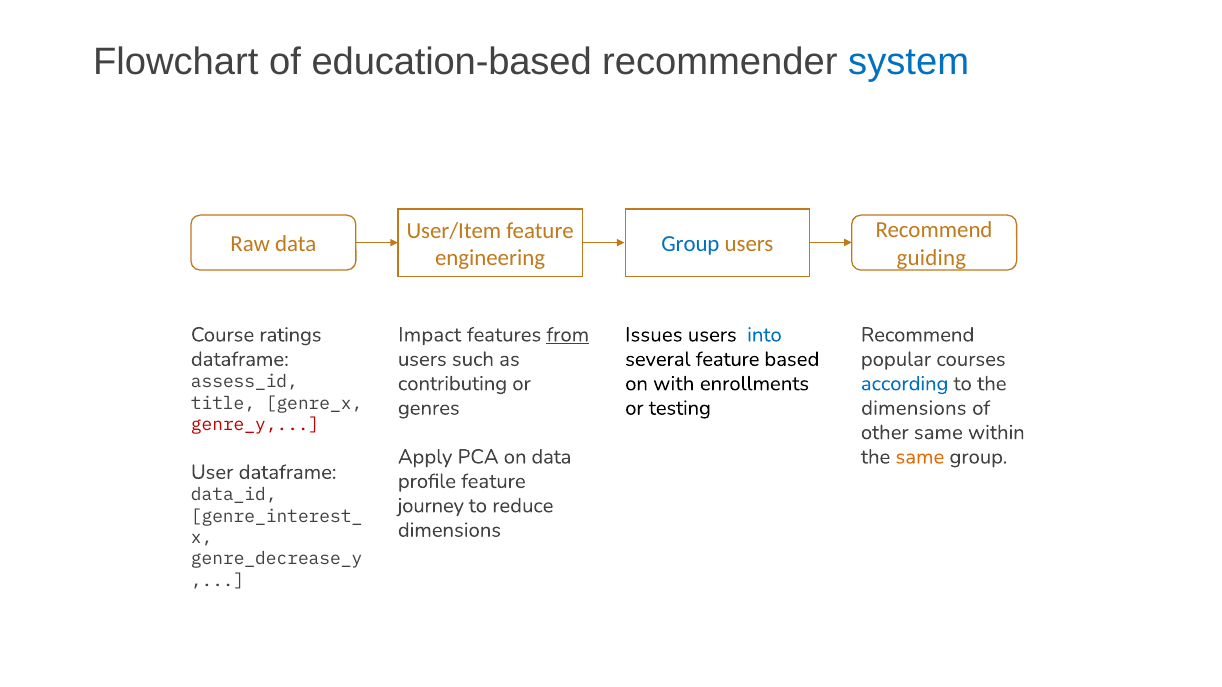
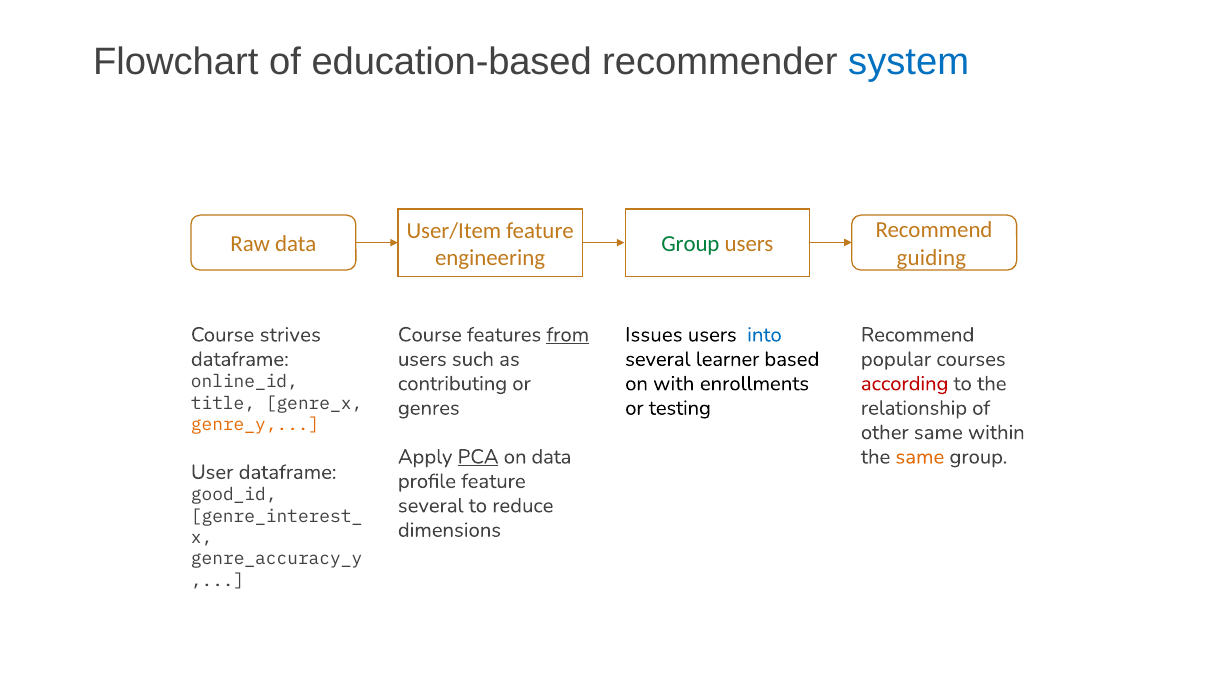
Group at (690, 244) colour: blue -> green
ratings: ratings -> strives
Impact at (430, 335): Impact -> Course
several feature: feature -> learner
assess_id: assess_id -> online_id
according colour: blue -> red
dimensions at (914, 408): dimensions -> relationship
genre_y colour: red -> orange
PCA underline: none -> present
data_id: data_id -> good_id
journey at (431, 506): journey -> several
genre_decrease_y: genre_decrease_y -> genre_accuracy_y
